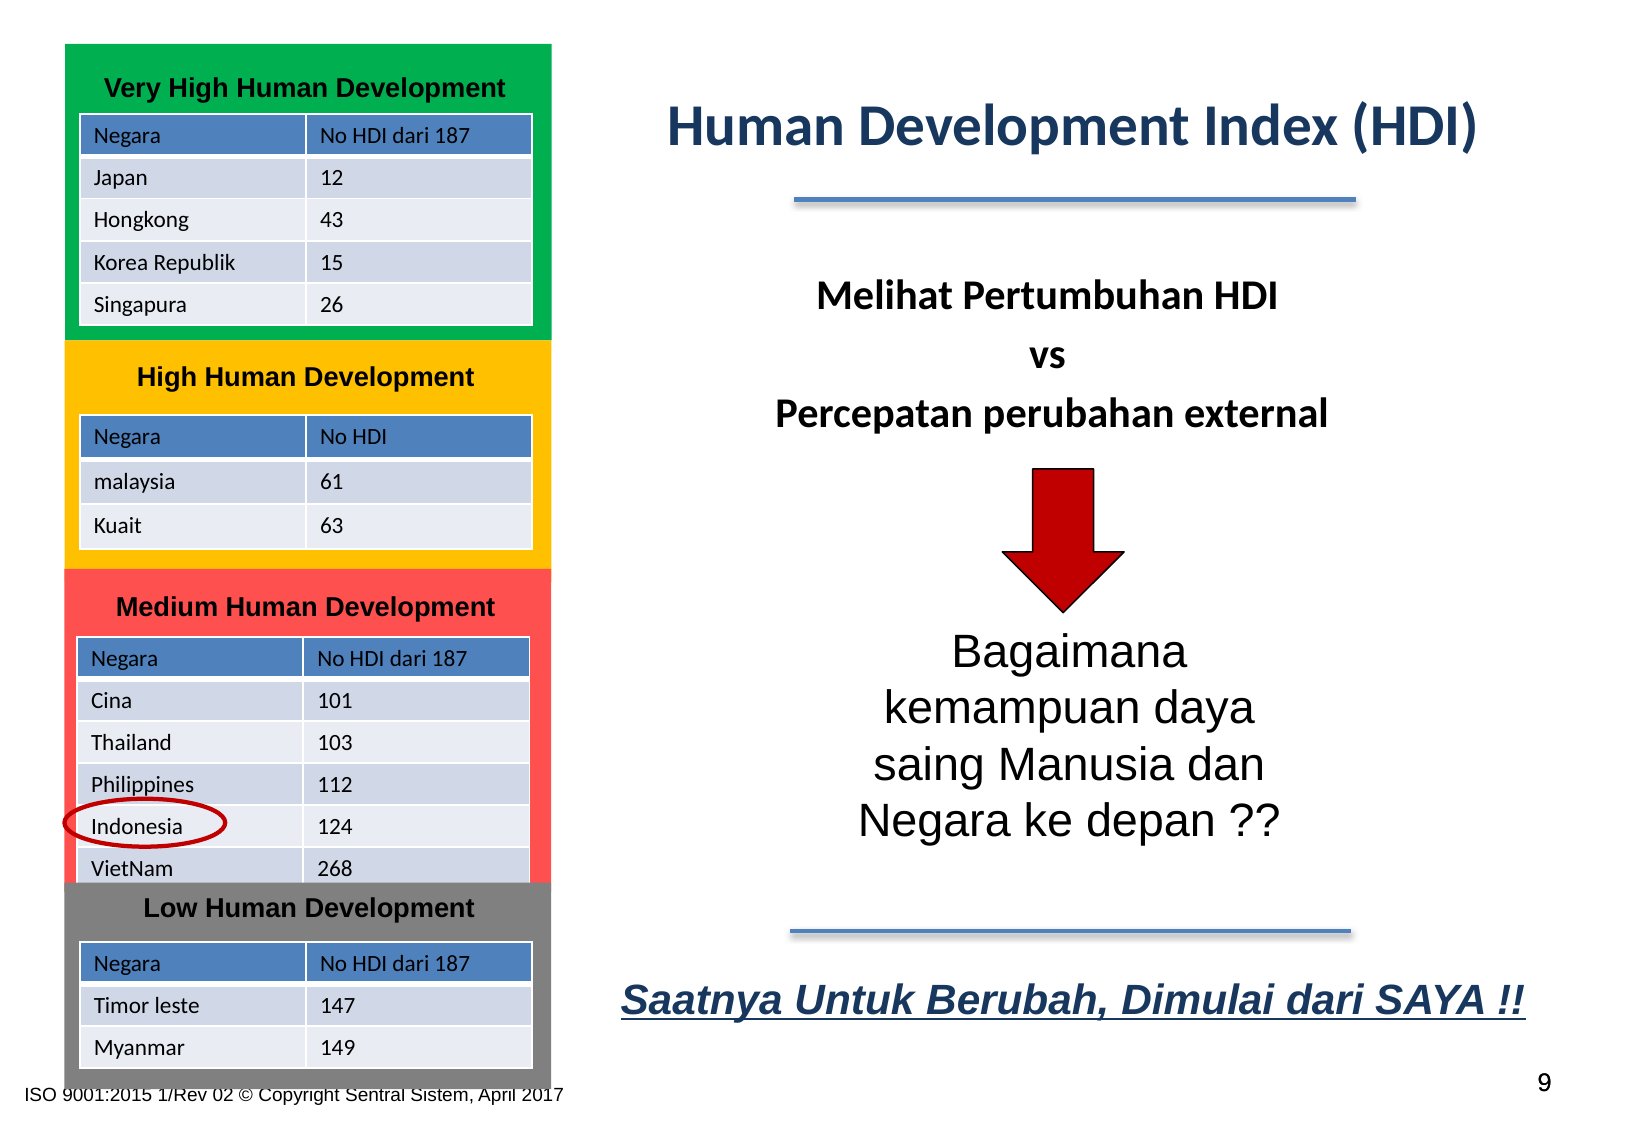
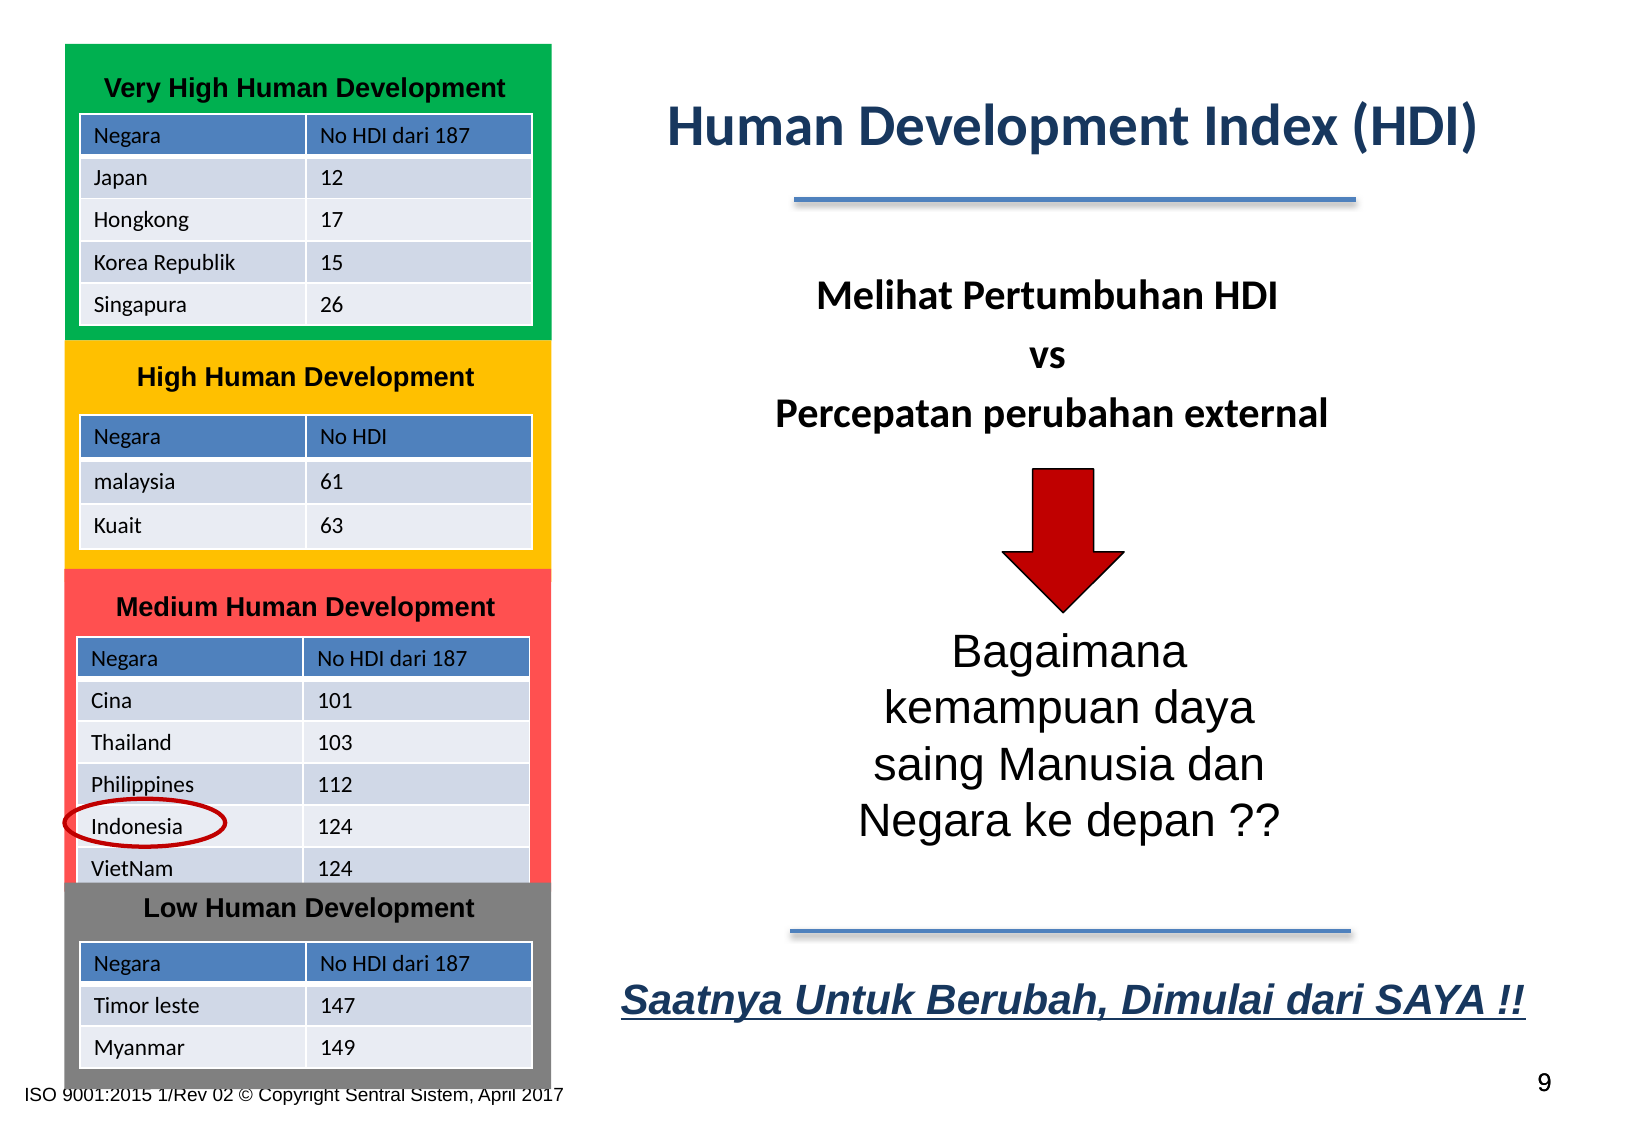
43: 43 -> 17
VietNam 268: 268 -> 124
